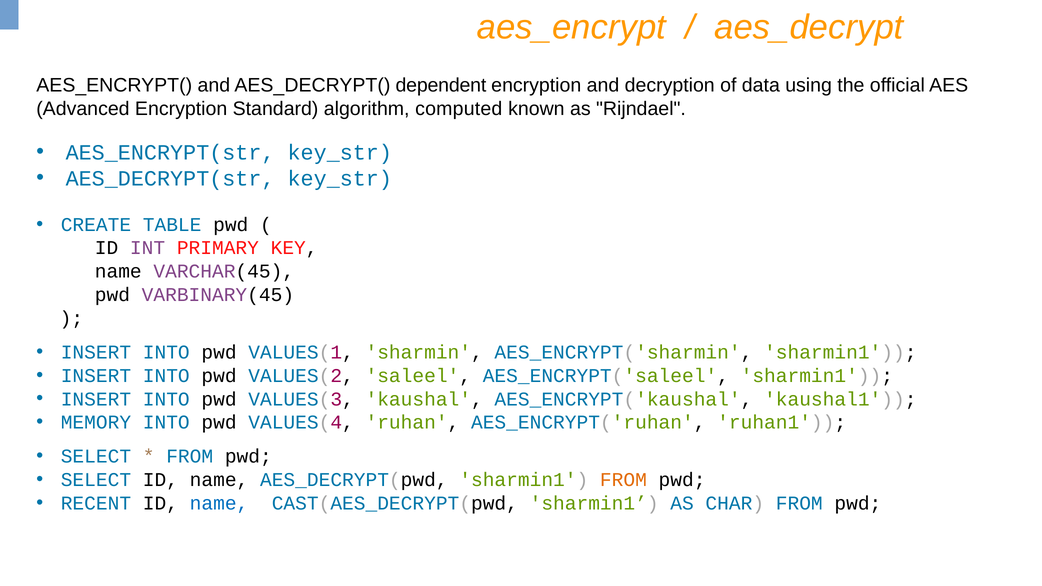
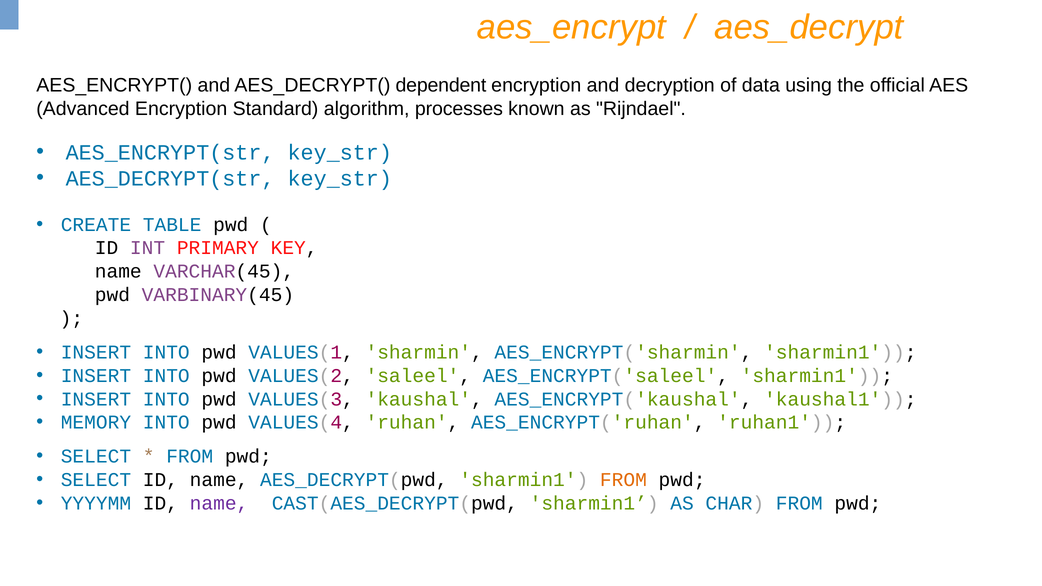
computed: computed -> processes
RECENT: RECENT -> YYYYMM
name at (219, 503) colour: blue -> purple
